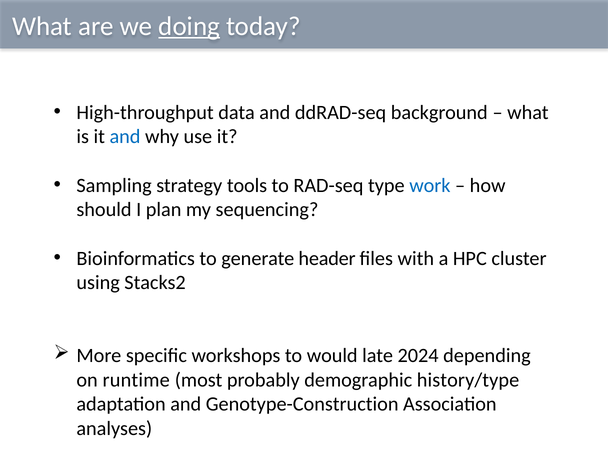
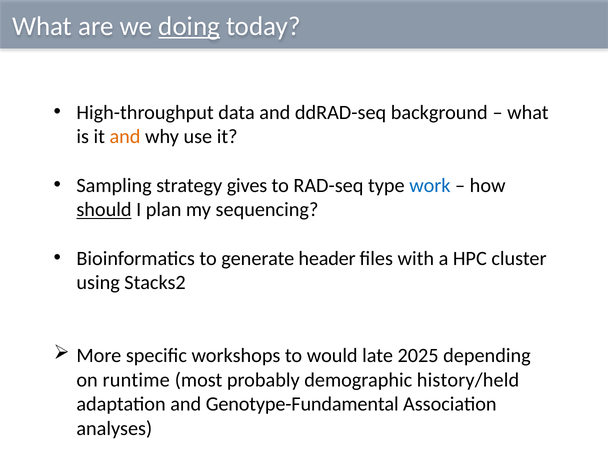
and at (125, 137) colour: blue -> orange
tools: tools -> gives
should underline: none -> present
2024: 2024 -> 2025
history/type: history/type -> history/held
Genotype-Construction: Genotype-Construction -> Genotype-Fundamental
